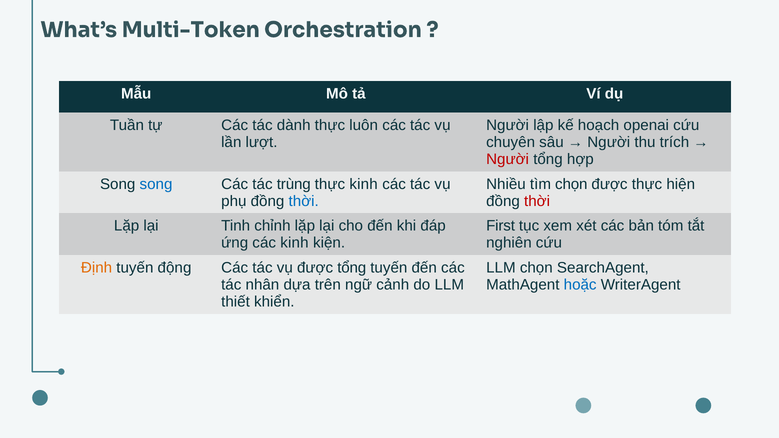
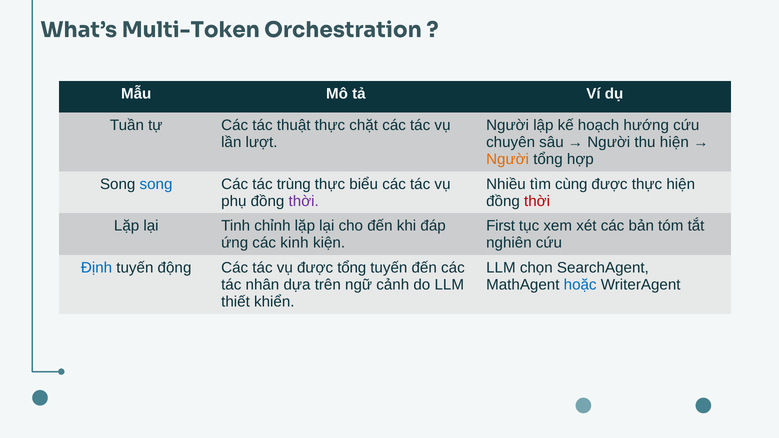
dành: dành -> thuật
luôn: luôn -> chặt
openai: openai -> hướng
thu trích: trích -> hiện
Người at (508, 159) colour: red -> orange
thực kinh: kinh -> biểu
tìm chọn: chọn -> cùng
thời at (304, 201) colour: blue -> purple
Định colour: orange -> blue
